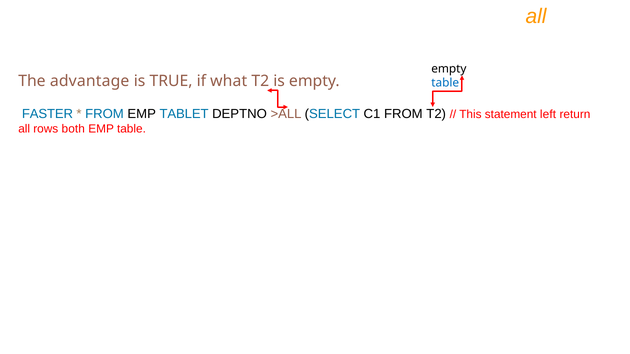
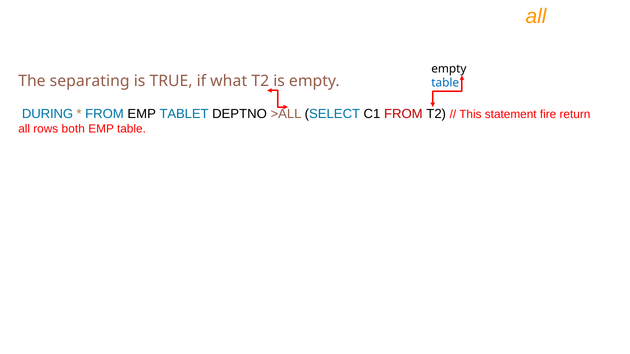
advantage: advantage -> separating
FASTER: FASTER -> DURING
FROM at (403, 114) colour: black -> red
left: left -> fire
